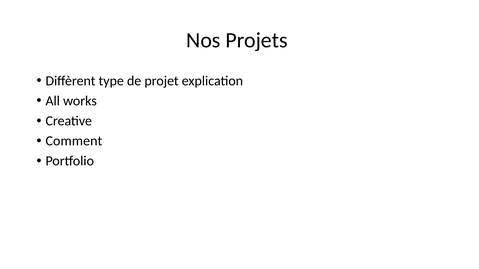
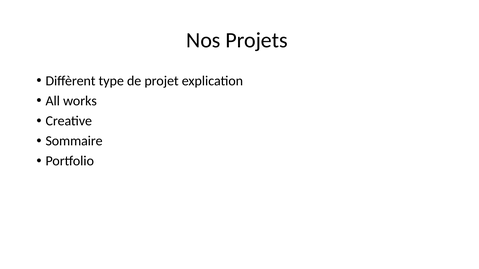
Comment: Comment -> Sommaire
